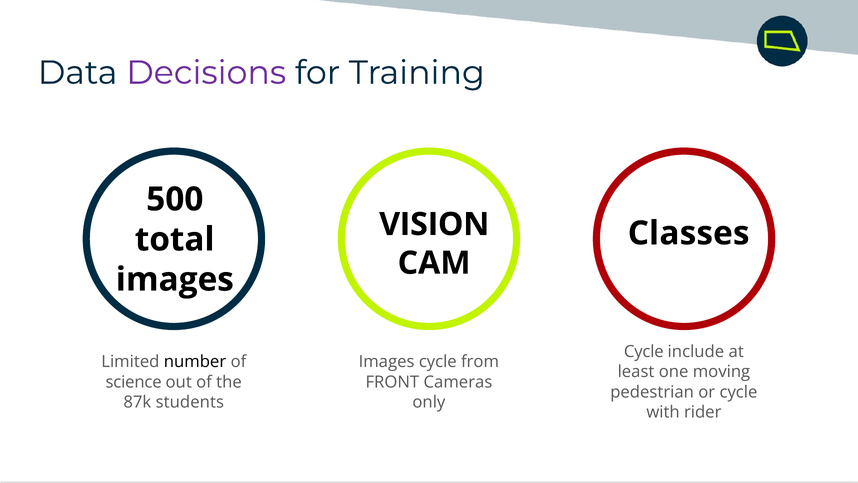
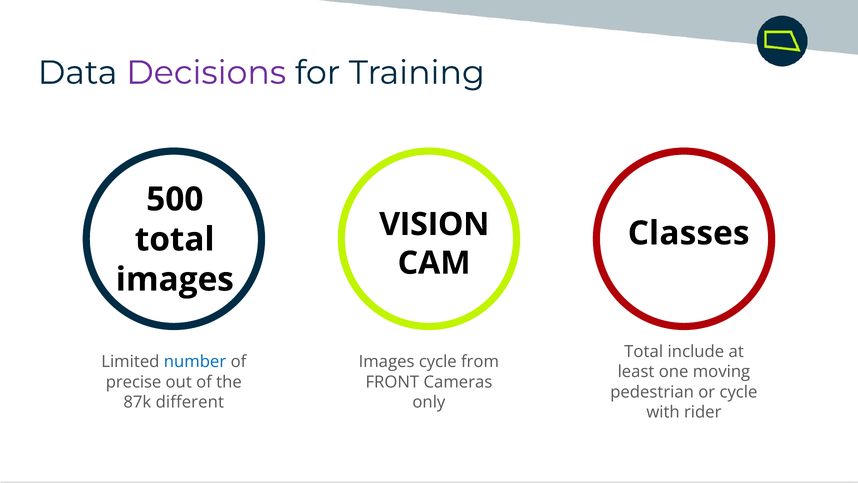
Cycle at (644, 352): Cycle -> Total
number colour: black -> blue
science: science -> precise
students: students -> different
